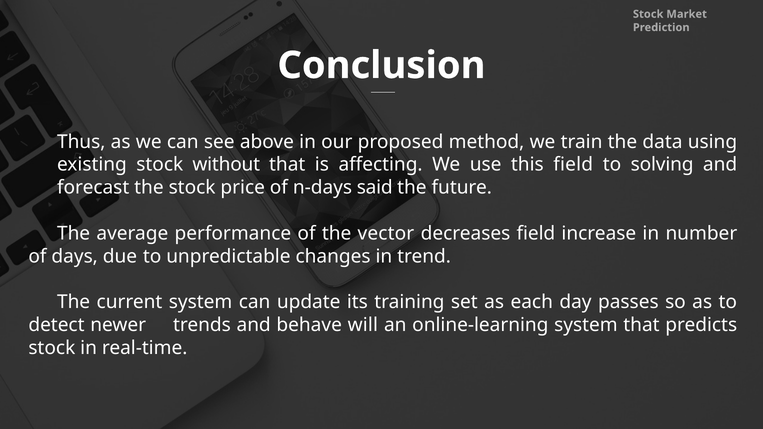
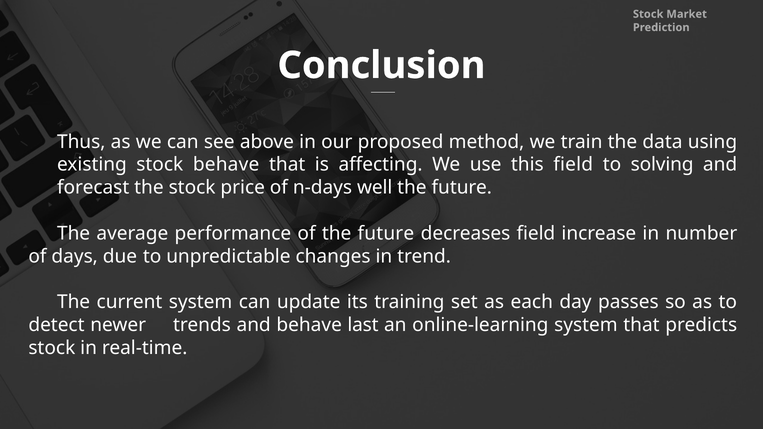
stock without: without -> behave
said: said -> well
of the vector: vector -> future
will: will -> last
